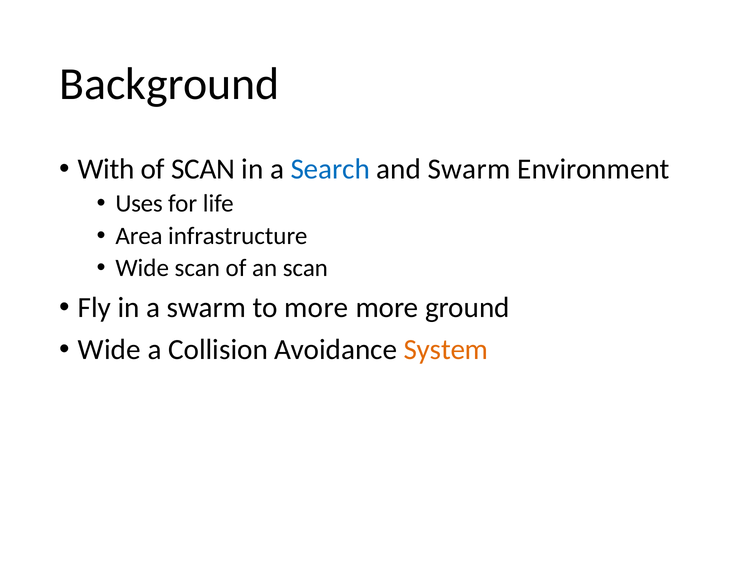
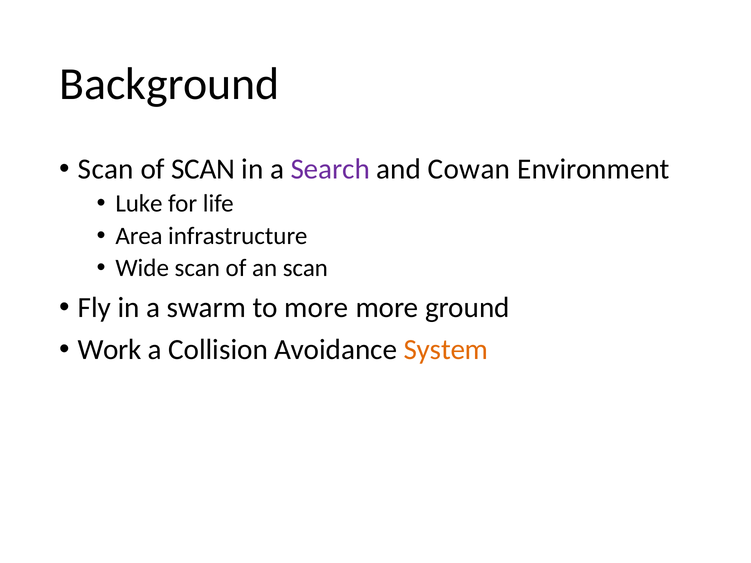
With at (106, 169): With -> Scan
Search colour: blue -> purple
and Swarm: Swarm -> Cowan
Uses: Uses -> Luke
Wide at (109, 350): Wide -> Work
